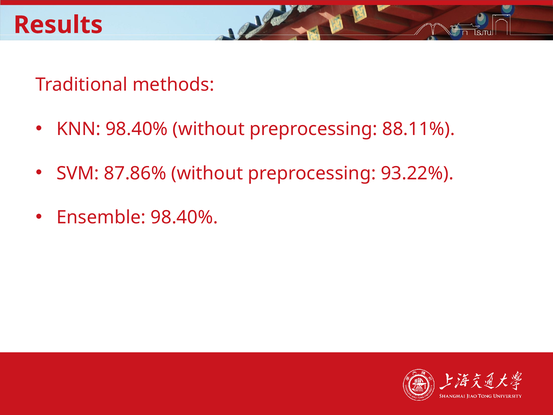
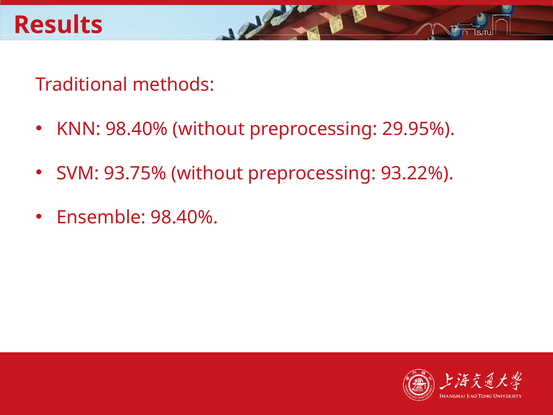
88.11%: 88.11% -> 29.95%
87.86%: 87.86% -> 93.75%
